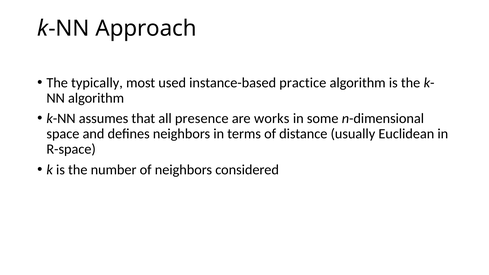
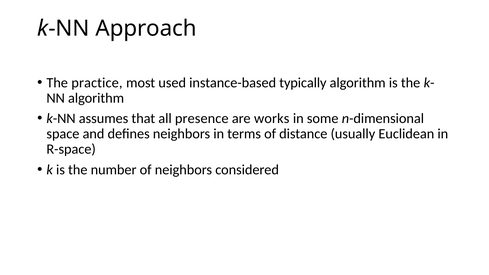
typically: typically -> practice
practice: practice -> typically
